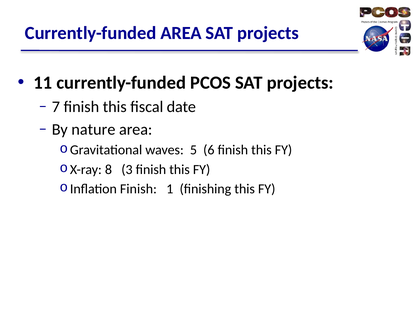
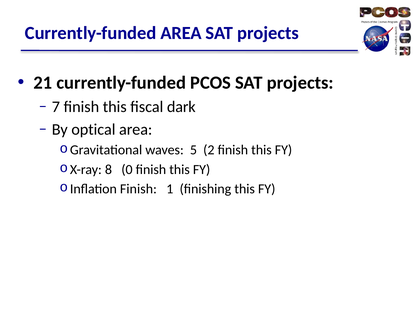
11: 11 -> 21
date: date -> dark
nature: nature -> optical
6: 6 -> 2
3: 3 -> 0
